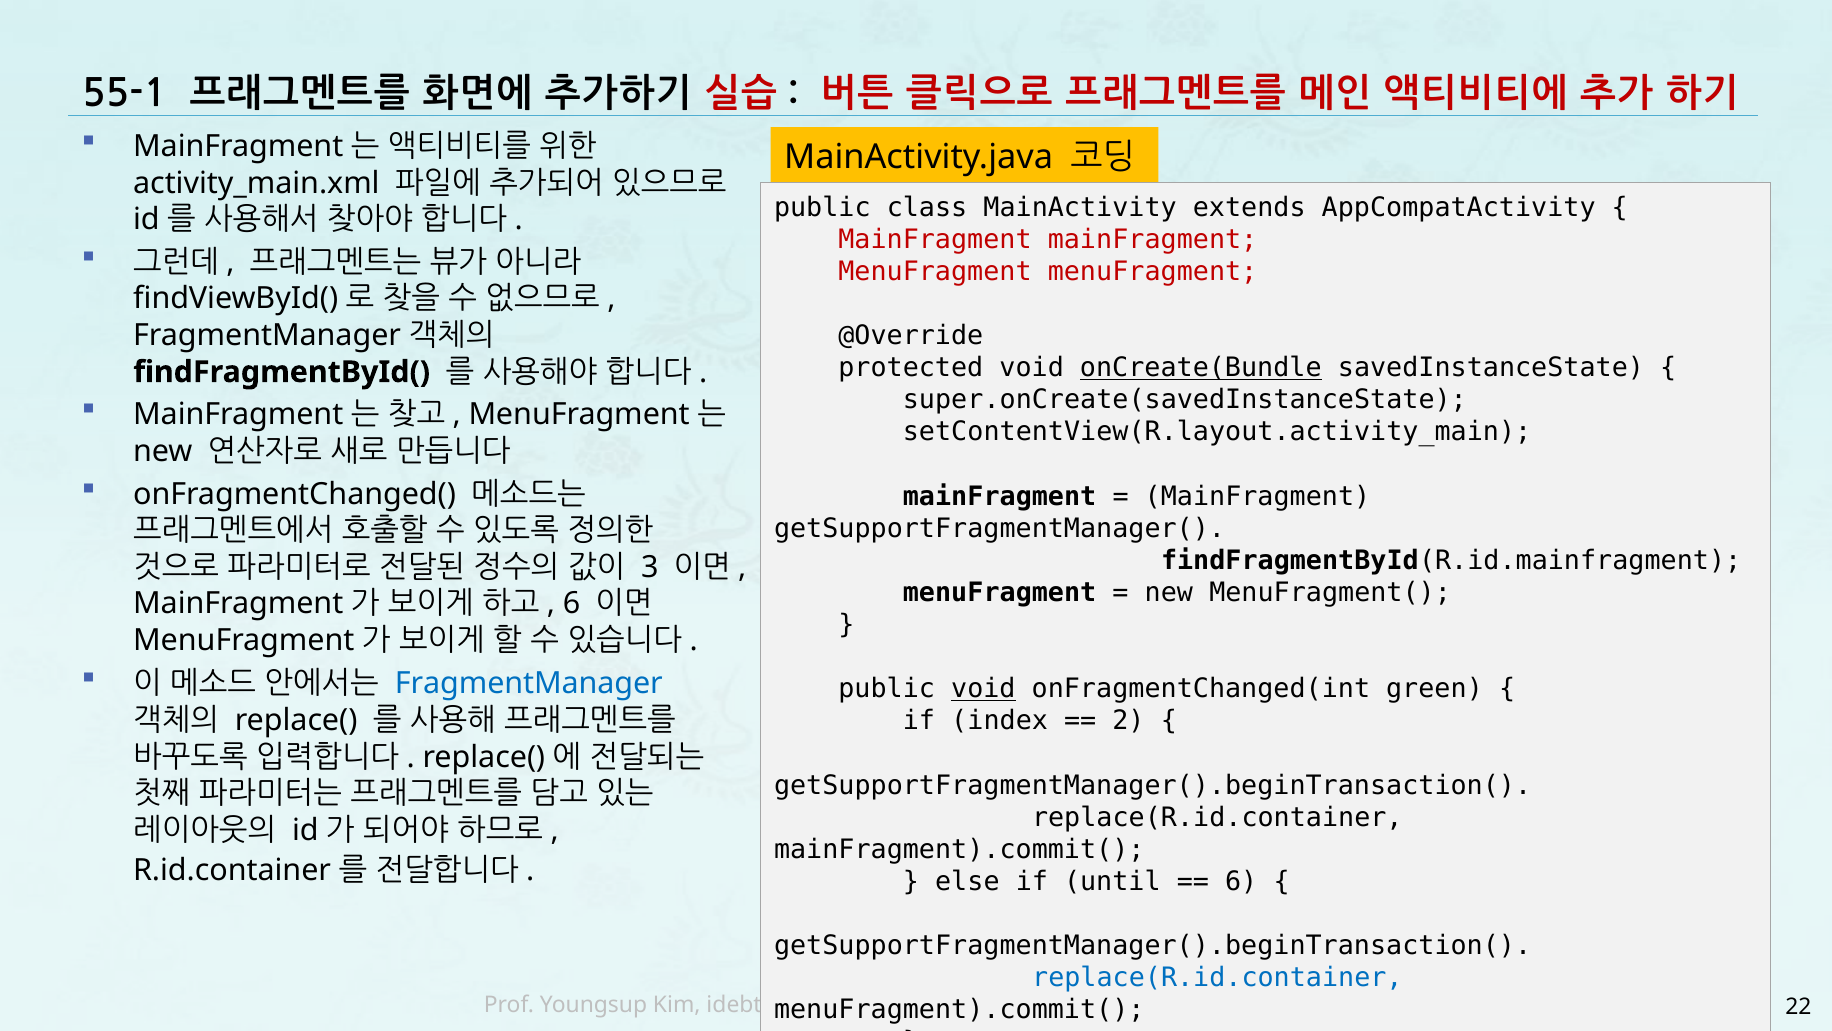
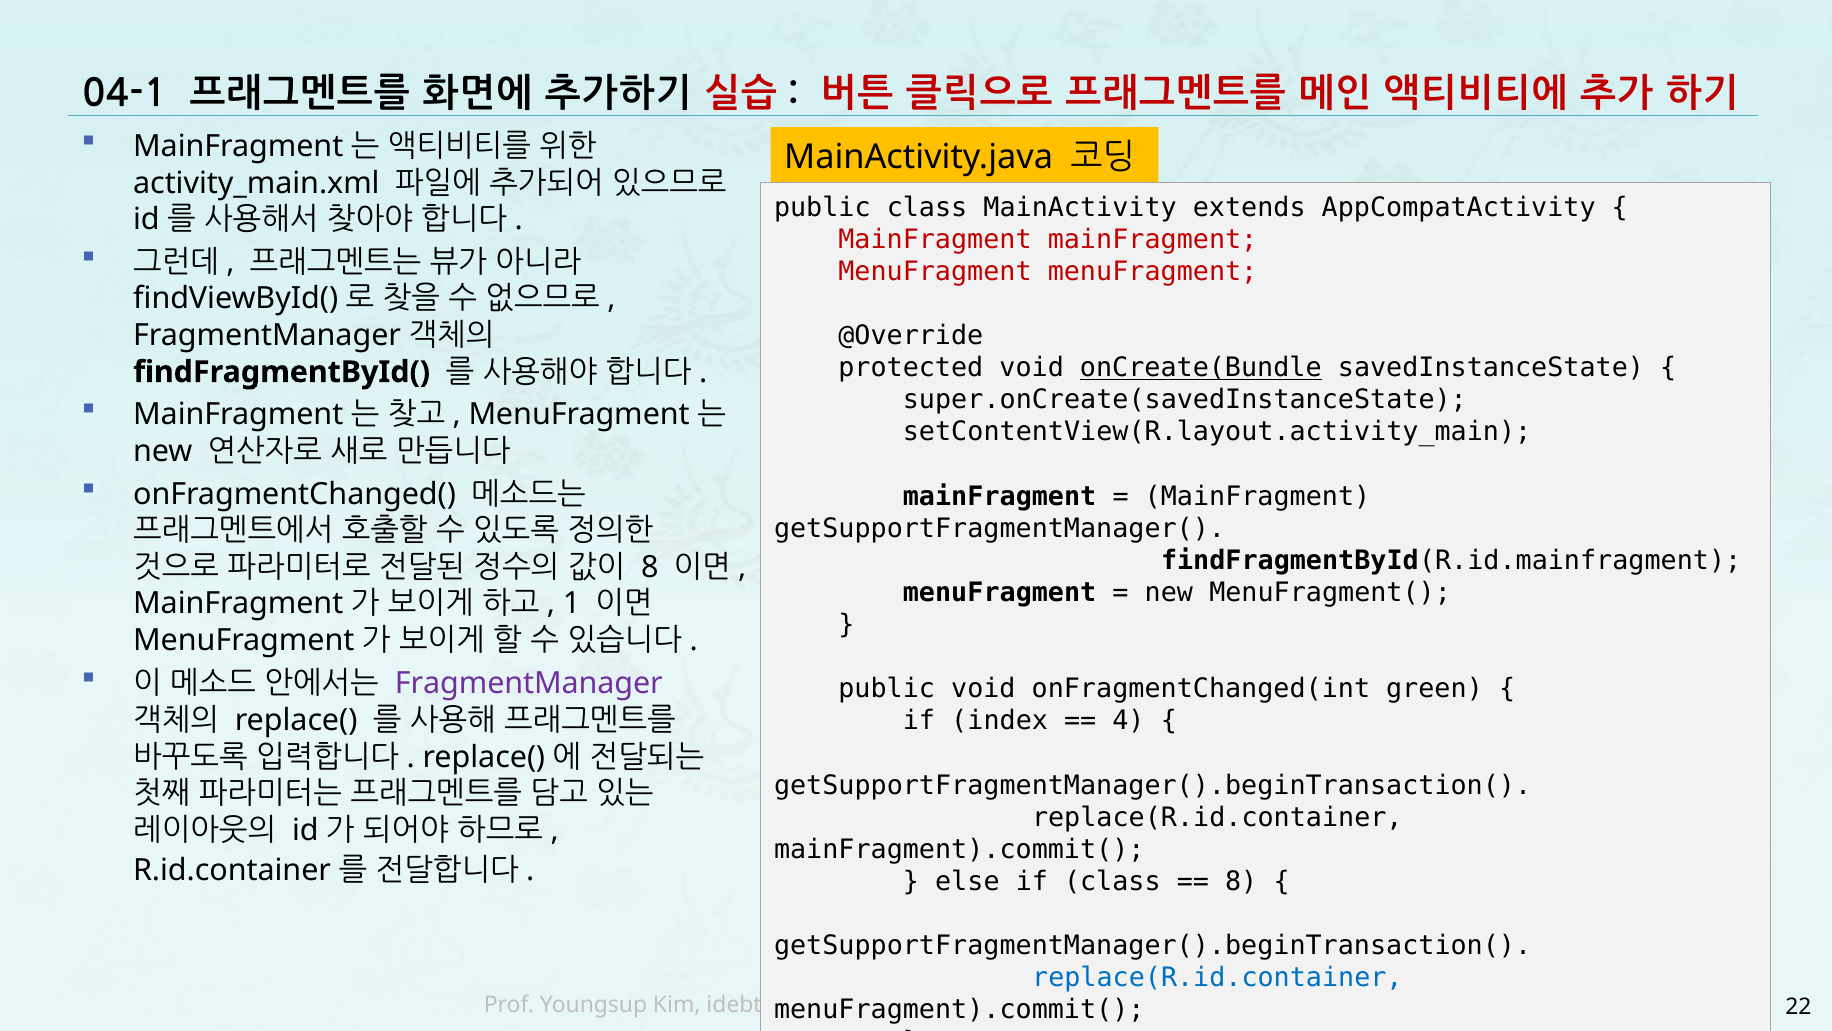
55-1: 55-1 -> 04-1
3 at (650, 567): 3 -> 8
6 at (572, 604): 6 -> 1
FragmentManager at (529, 684) colour: blue -> purple
void at (983, 689) underline: present -> none
2: 2 -> 4
if until: until -> class
6 at (1241, 881): 6 -> 8
